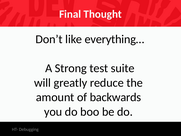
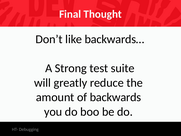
everything…: everything… -> backwards…
